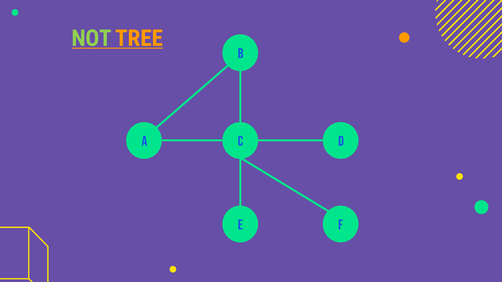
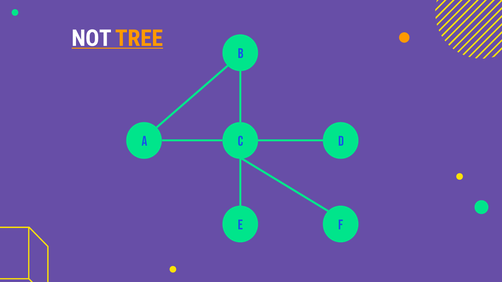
NOT colour: light green -> white
